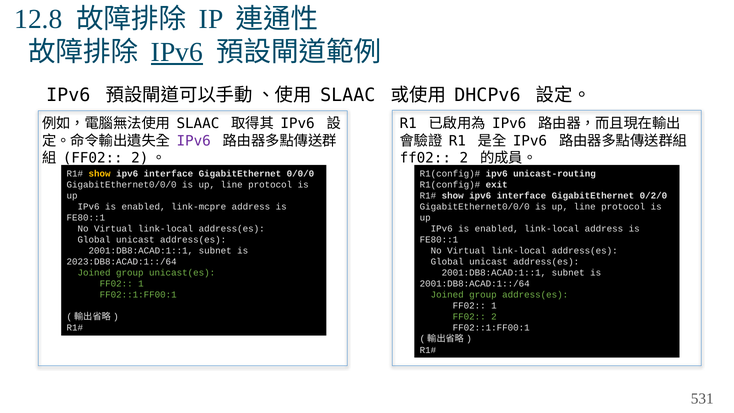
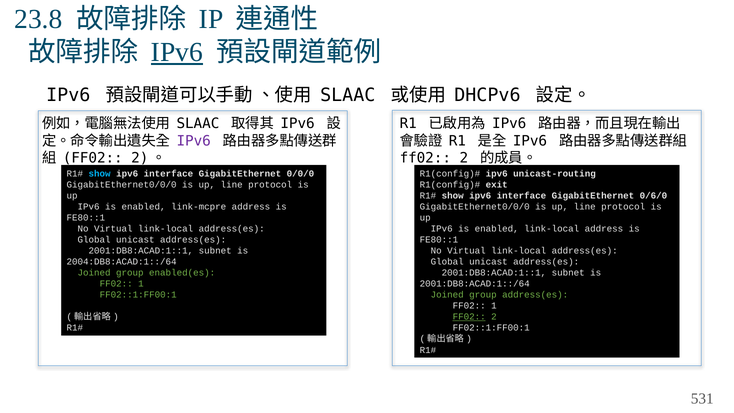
12.8: 12.8 -> 23.8
show at (100, 174) colour: yellow -> light blue
0/2/0: 0/2/0 -> 0/6/0
2023:DB8:ACAD:1::/64: 2023:DB8:ACAD:1::/64 -> 2004:DB8:ACAD:1::/64
unicast(es: unicast(es -> enabled(es
FF02 at (469, 317) underline: none -> present
